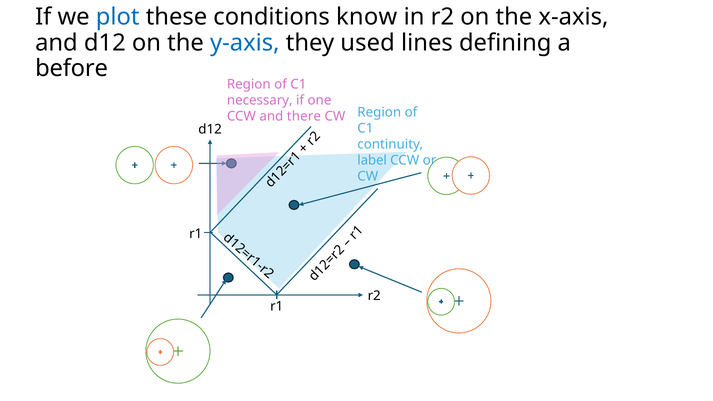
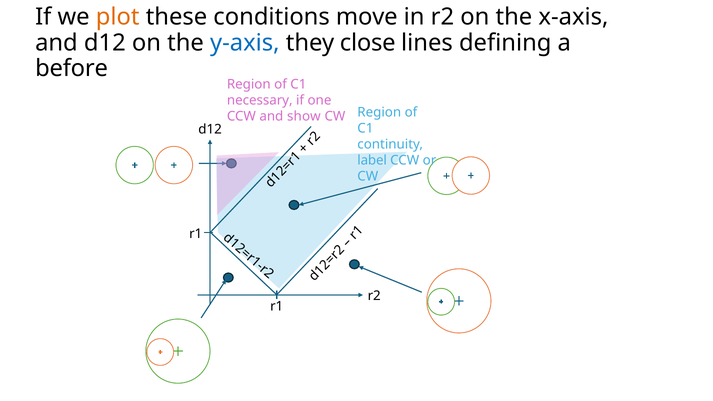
plot colour: blue -> orange
know: know -> move
used: used -> close
there: there -> show
